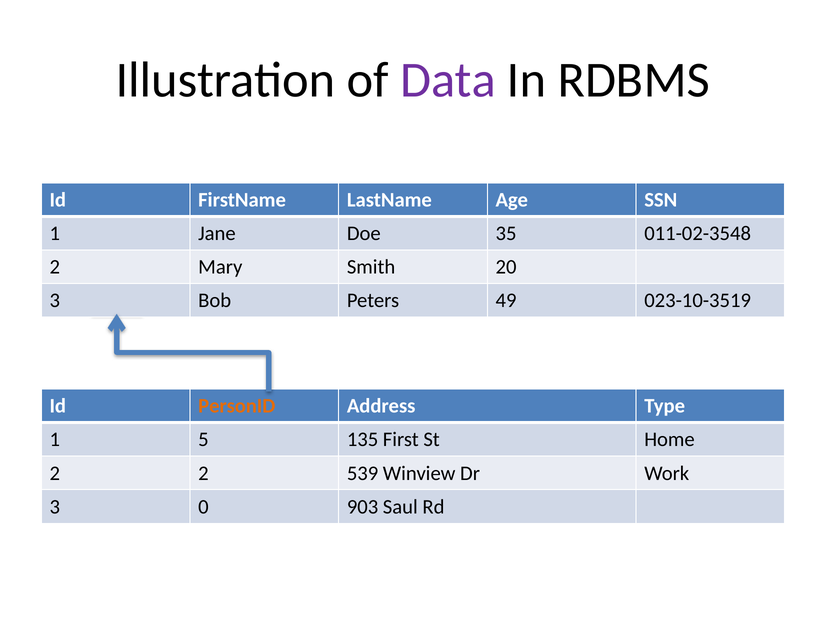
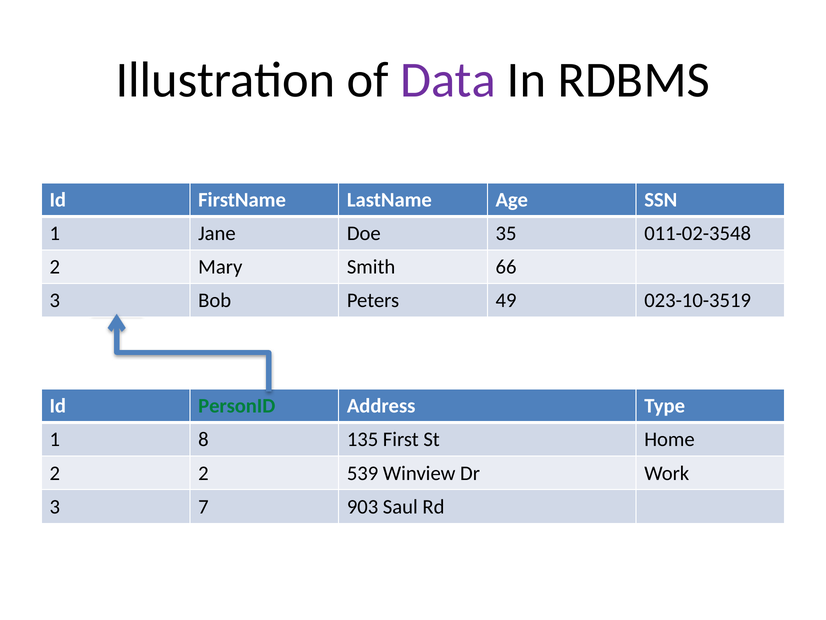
20: 20 -> 66
PersonID colour: orange -> green
5: 5 -> 8
0: 0 -> 7
